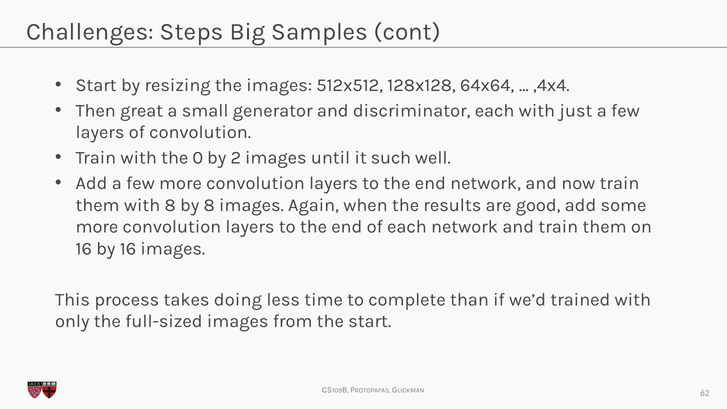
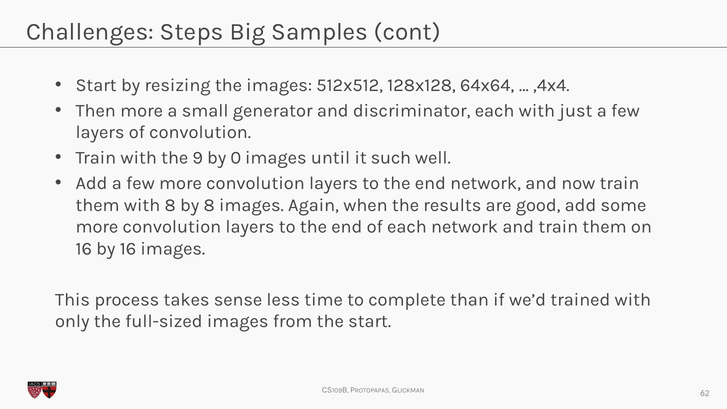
Then great: great -> more
0: 0 -> 9
2: 2 -> 0
doing: doing -> sense
